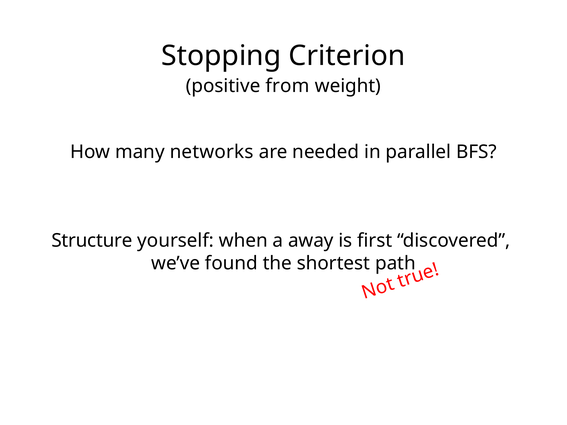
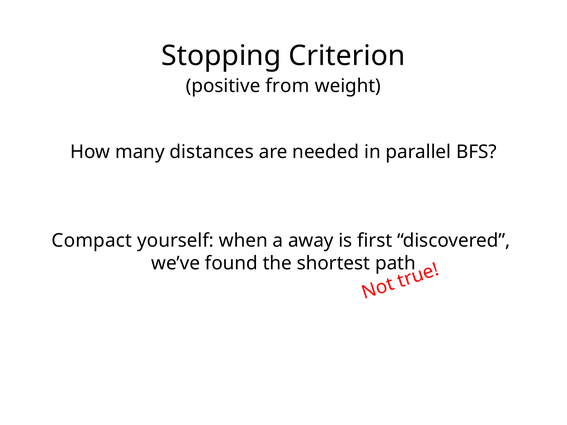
networks: networks -> distances
Structure: Structure -> Compact
